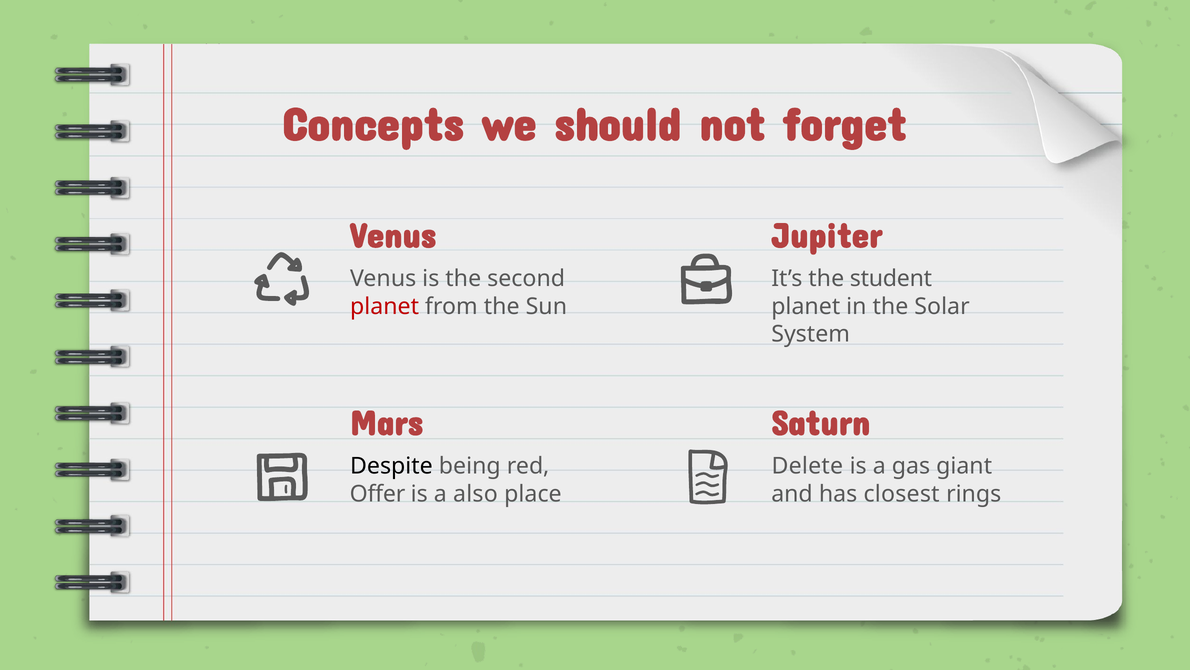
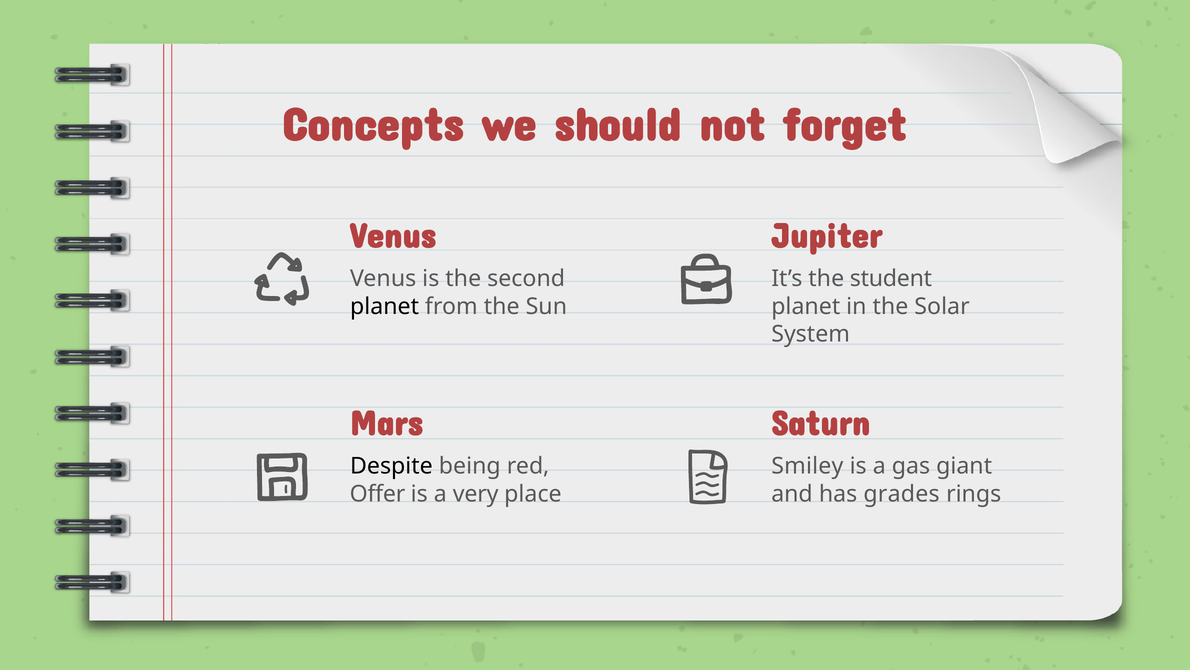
planet at (385, 306) colour: red -> black
Delete: Delete -> Smiley
also: also -> very
closest: closest -> grades
